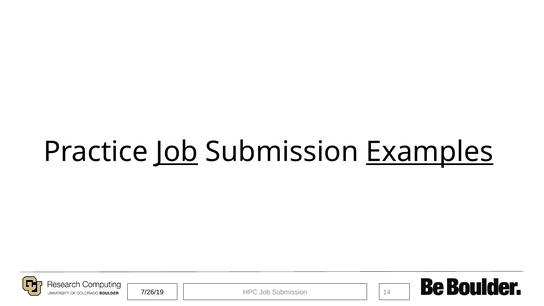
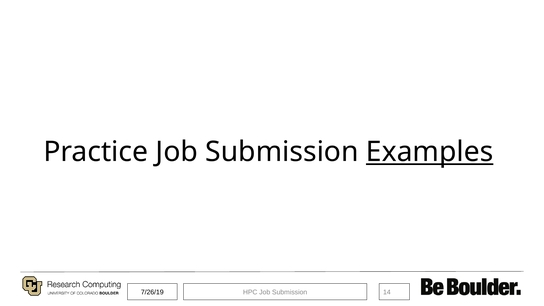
Job at (177, 152) underline: present -> none
